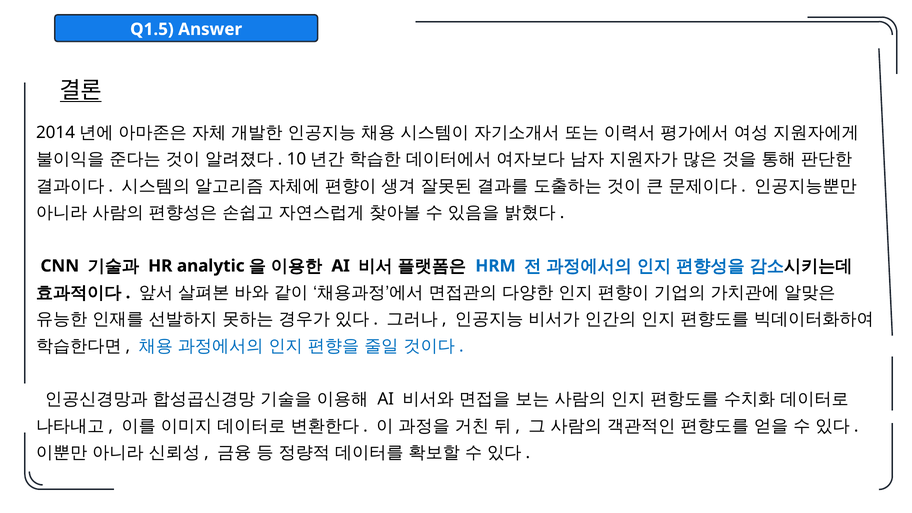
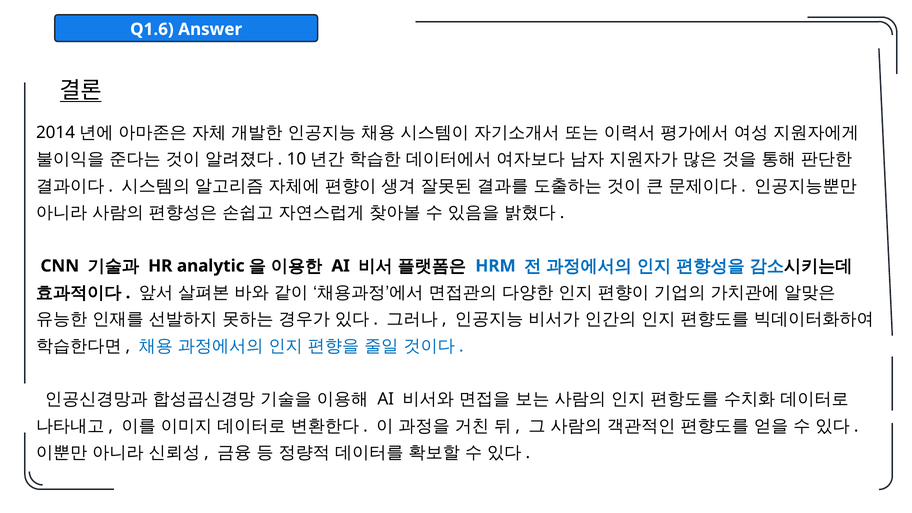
Q1.5: Q1.5 -> Q1.6
